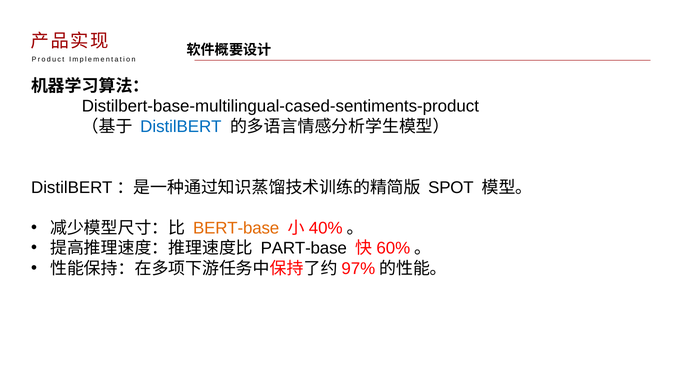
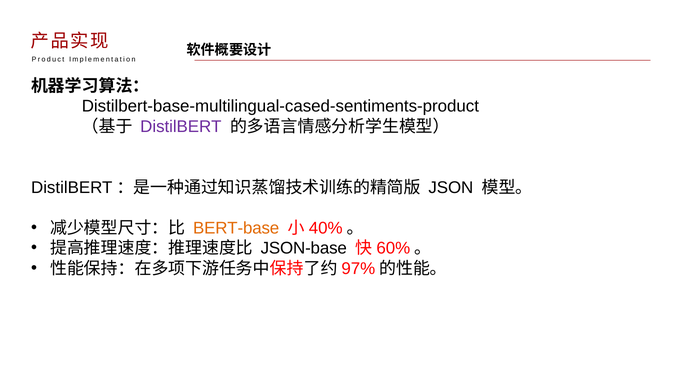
DistilBERT colour: blue -> purple
SPOT: SPOT -> JSON
PART-base: PART-base -> JSON-base
